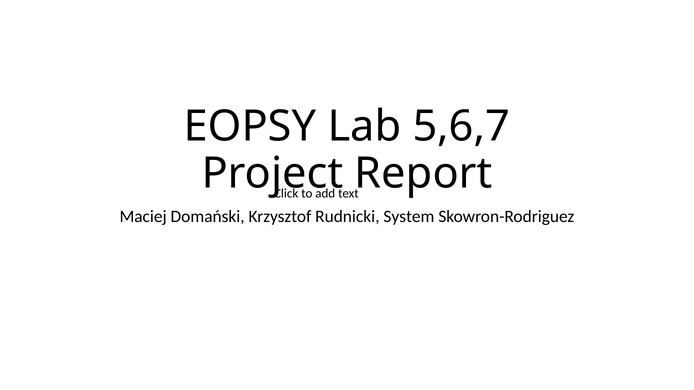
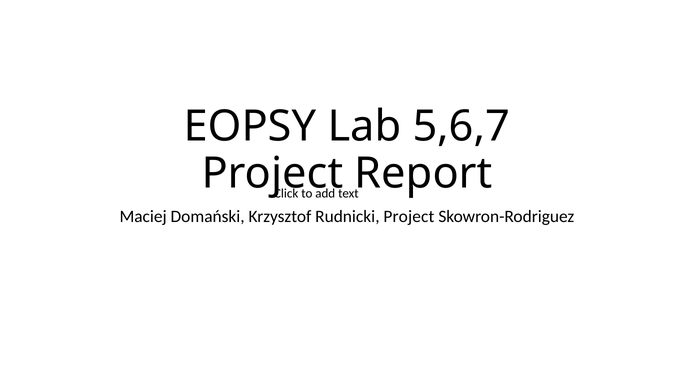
Rudnicki System: System -> Project
